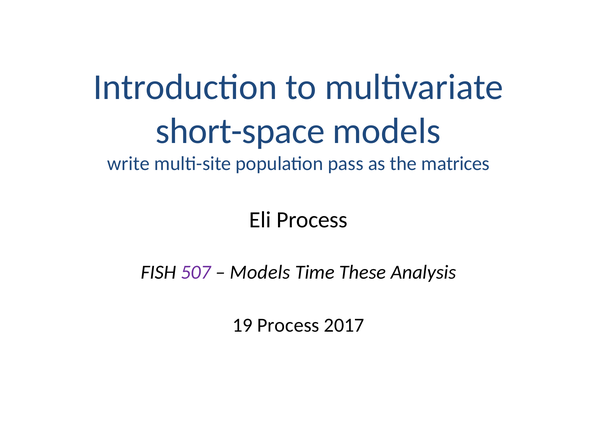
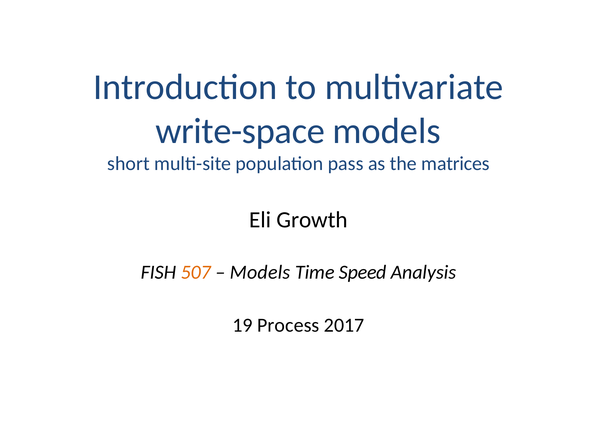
short-space: short-space -> write-space
write: write -> short
Eli Process: Process -> Growth
507 colour: purple -> orange
These: These -> Speed
